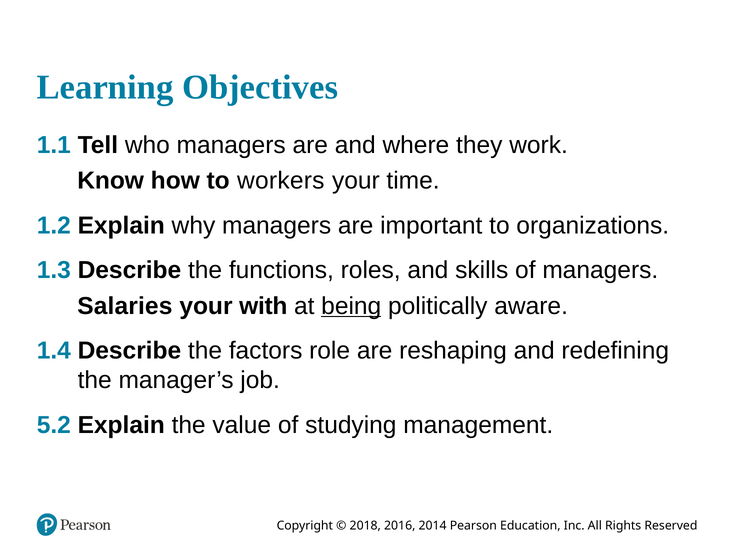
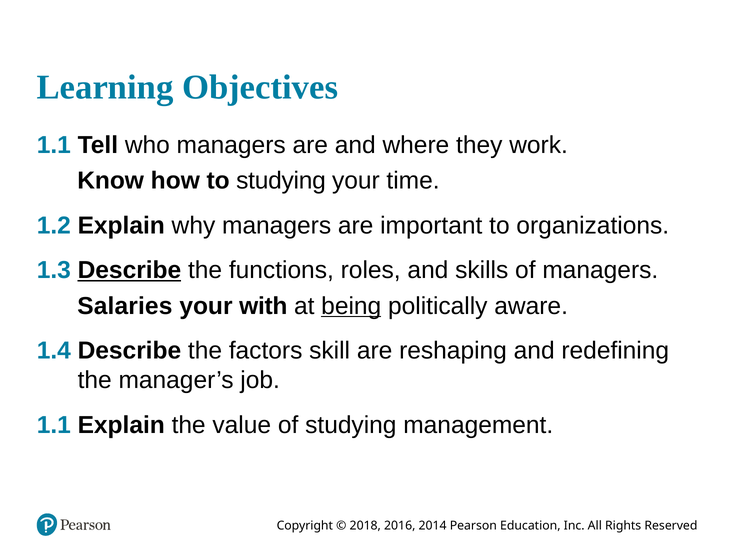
to workers: workers -> studying
Describe at (129, 270) underline: none -> present
role: role -> skill
5.2 at (54, 425): 5.2 -> 1.1
